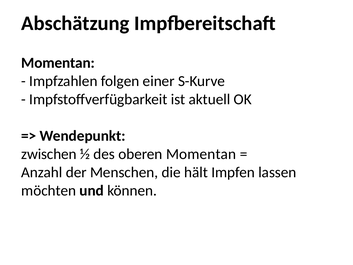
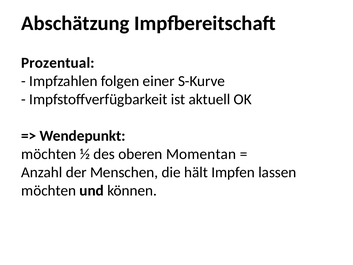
Momentan at (58, 63): Momentan -> Prozentual
zwischen at (49, 154): zwischen -> möchten
